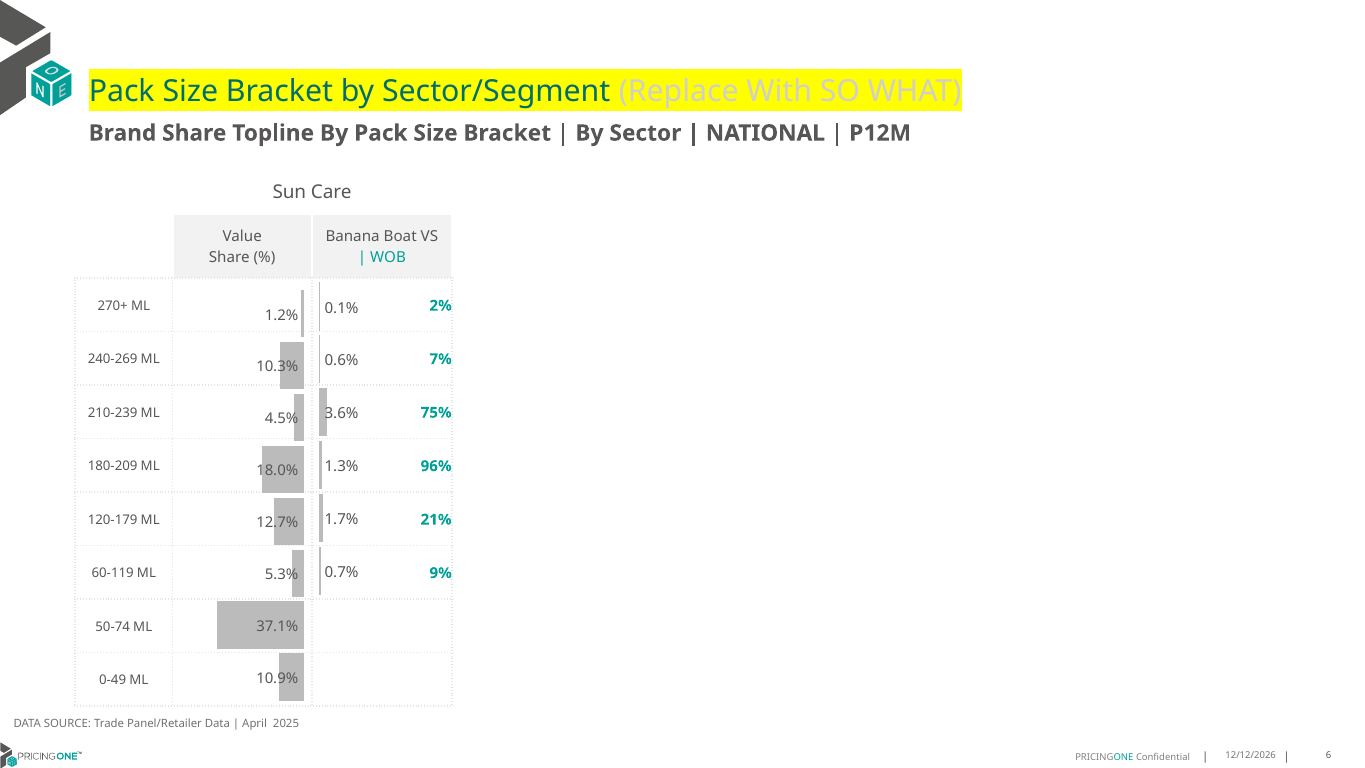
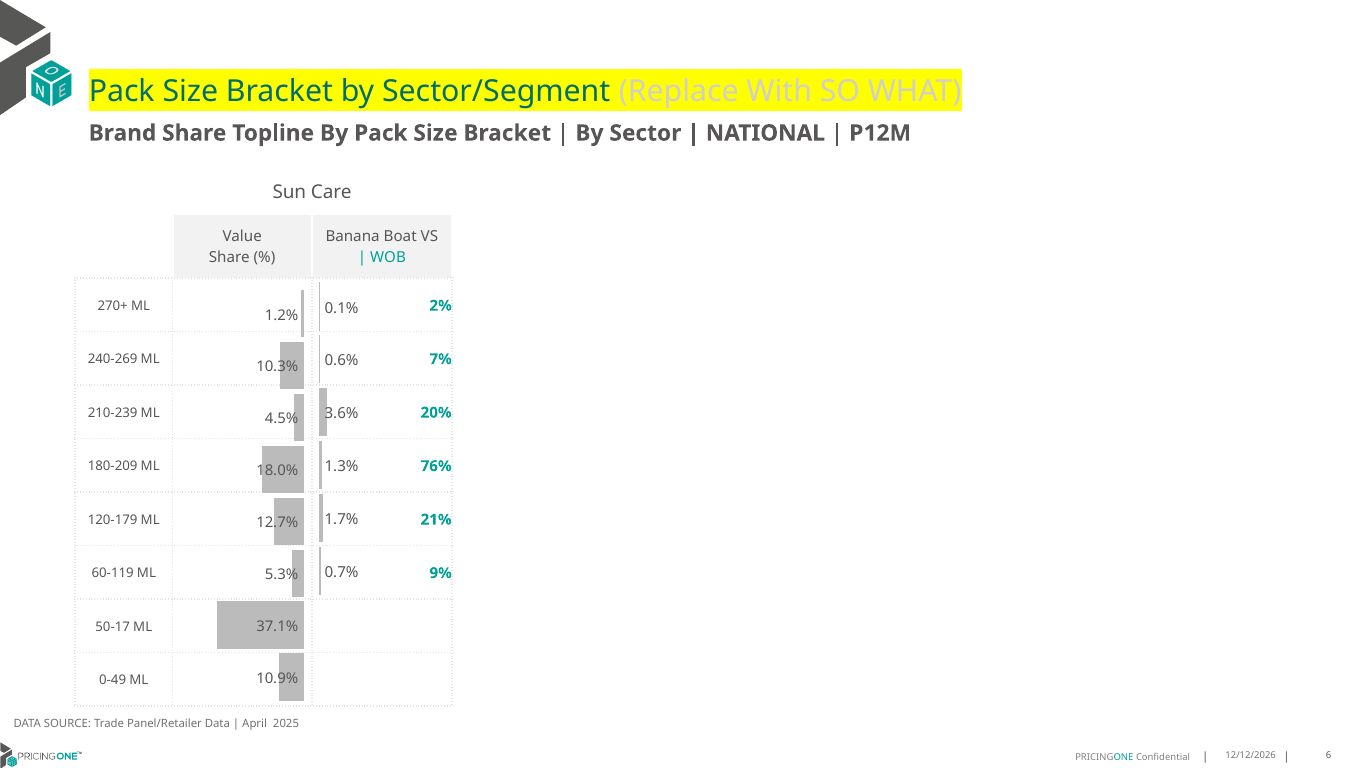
75%: 75% -> 20%
96%: 96% -> 76%
50-74: 50-74 -> 50-17
